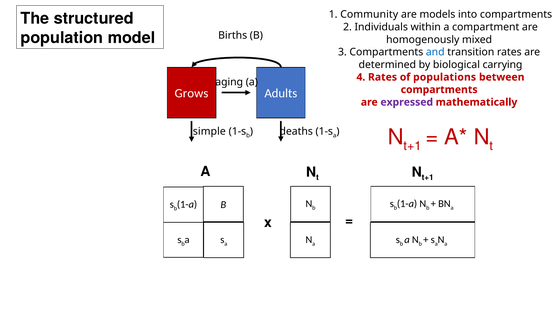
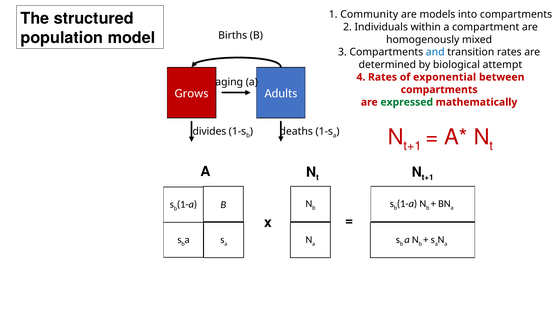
carrying: carrying -> attempt
populations: populations -> exponential
expressed colour: purple -> green
simple: simple -> divides
